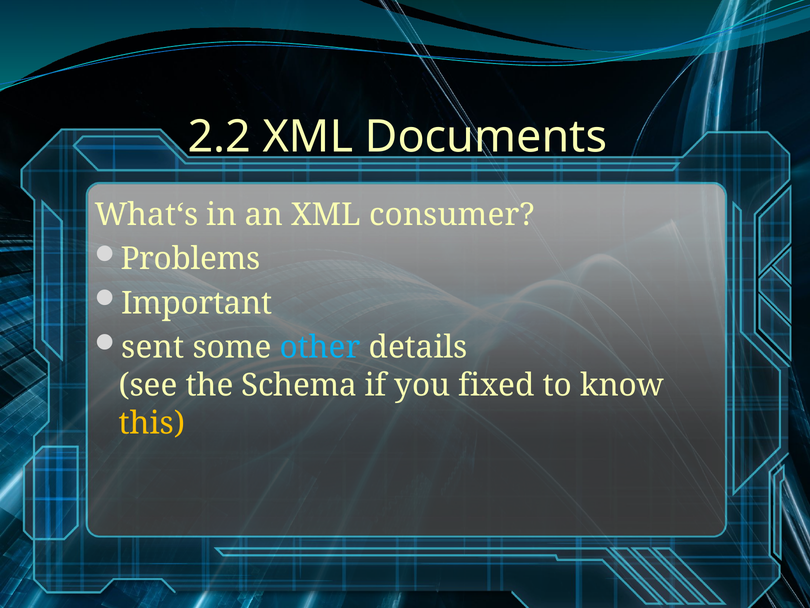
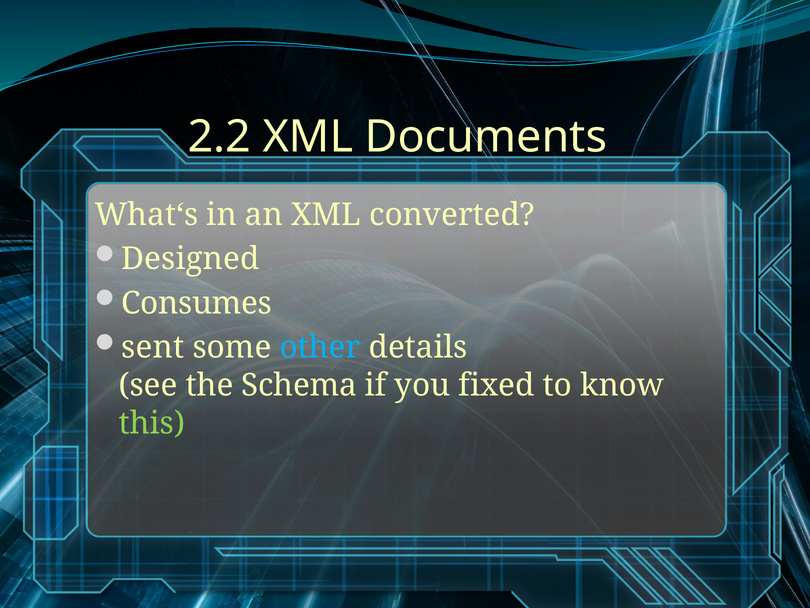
consumer: consumer -> converted
Problems: Problems -> Designed
Important: Important -> Consumes
this colour: yellow -> light green
